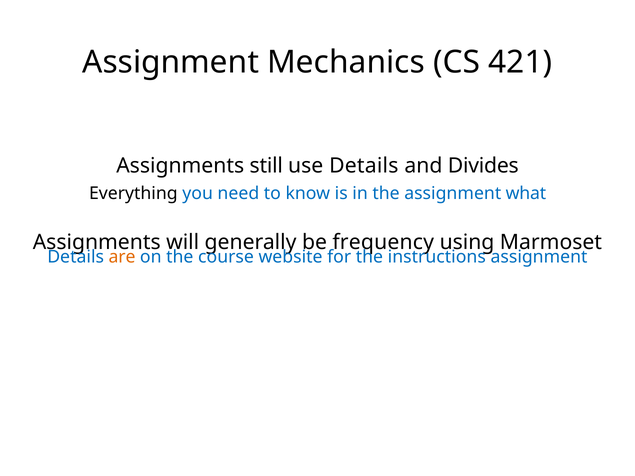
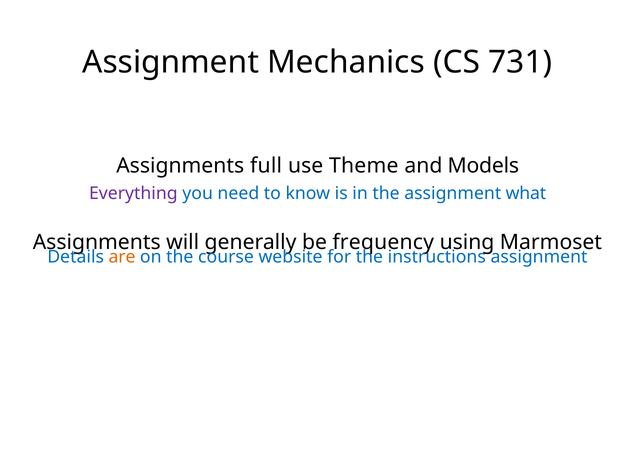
421: 421 -> 731
still: still -> full
use Details: Details -> Theme
Divides: Divides -> Models
Everything colour: black -> purple
